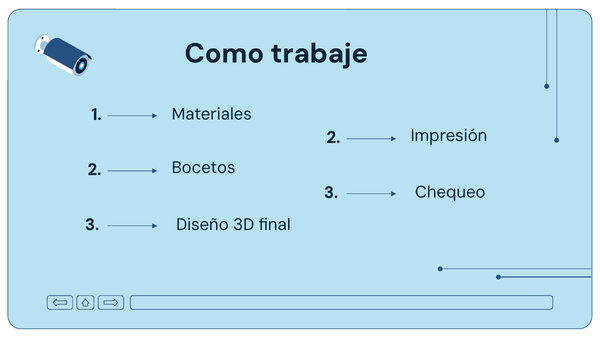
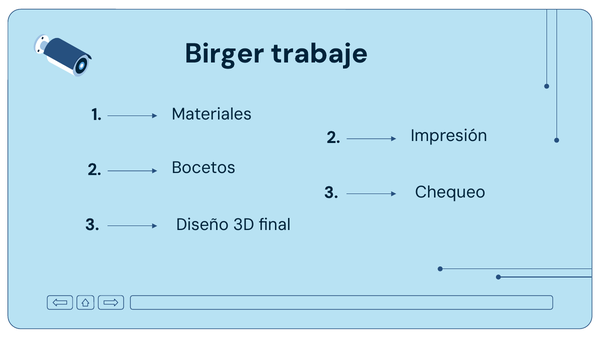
Como: Como -> Birger
